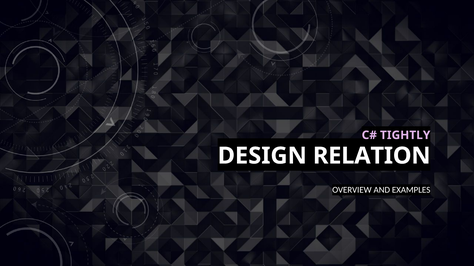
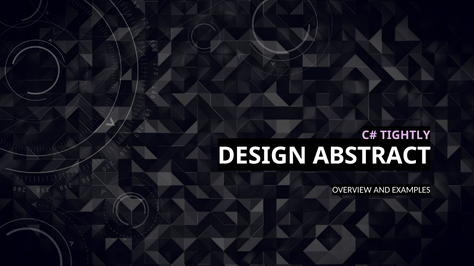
RELATION: RELATION -> ABSTRACT
